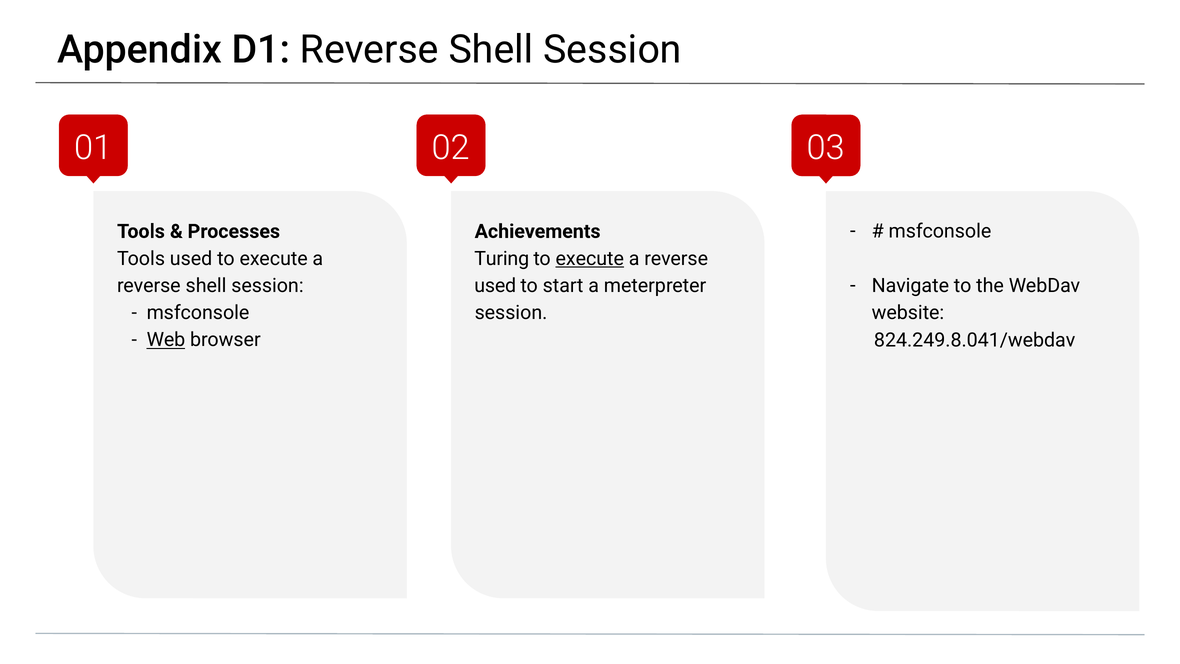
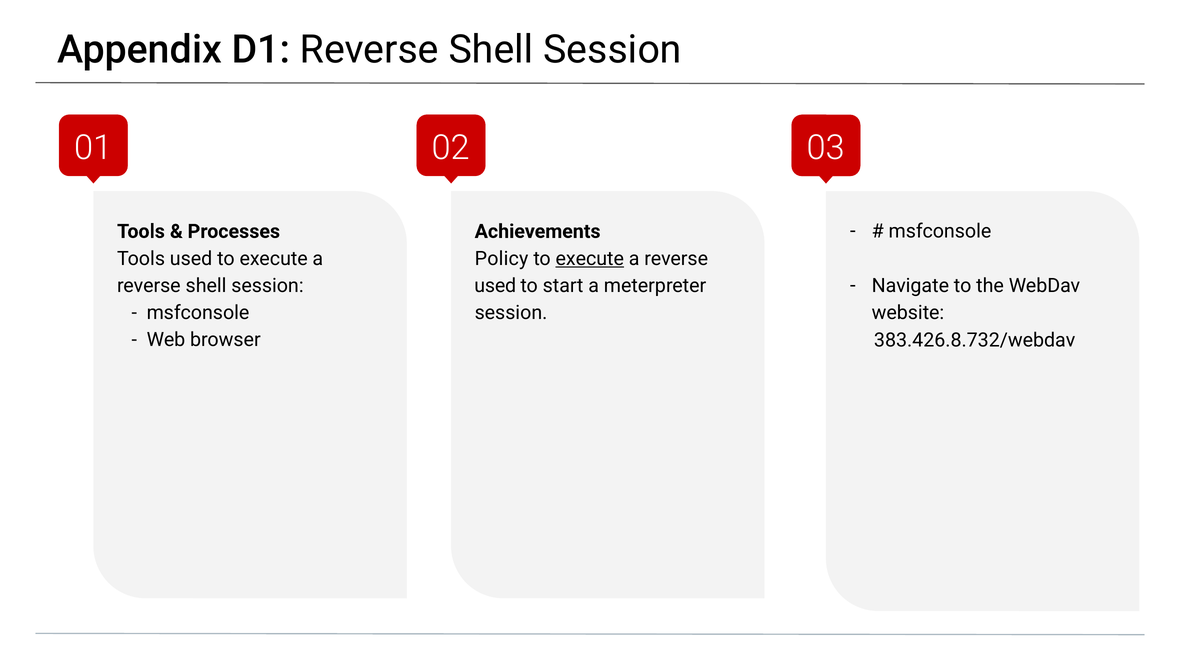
Turing: Turing -> Policy
Web underline: present -> none
824.249.8.041/webdav: 824.249.8.041/webdav -> 383.426.8.732/webdav
